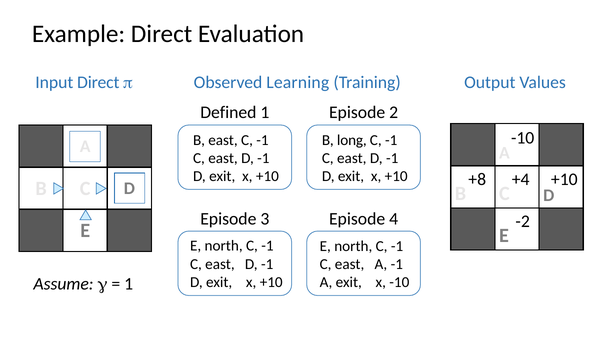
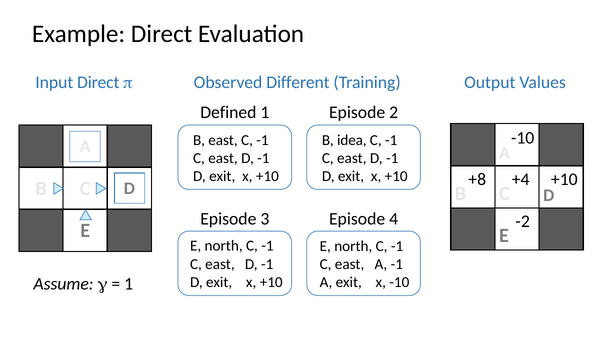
Learning: Learning -> Different
long: long -> idea
